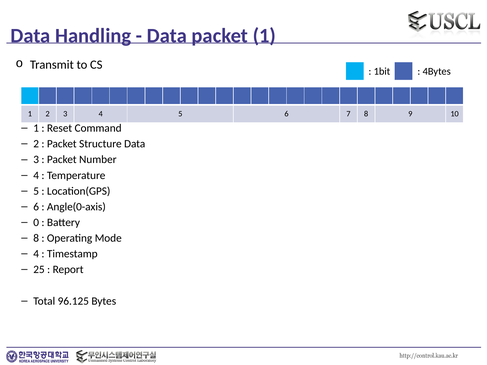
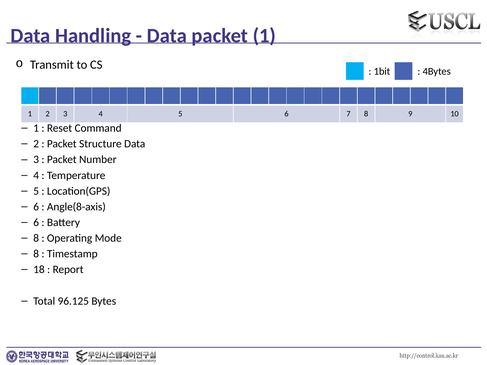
Angle(0-axis: Angle(0-axis -> Angle(8-axis
0 at (36, 223): 0 -> 6
4 at (36, 254): 4 -> 8
25: 25 -> 18
